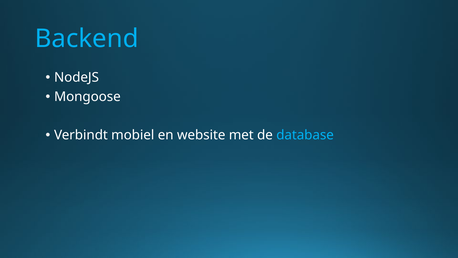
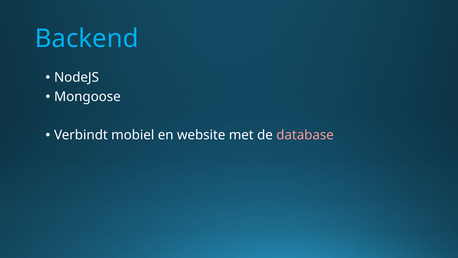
database colour: light blue -> pink
